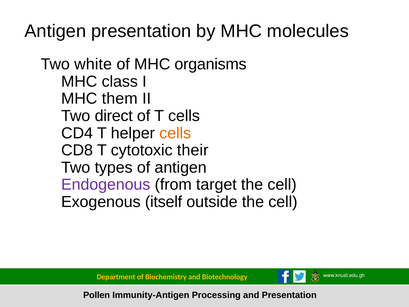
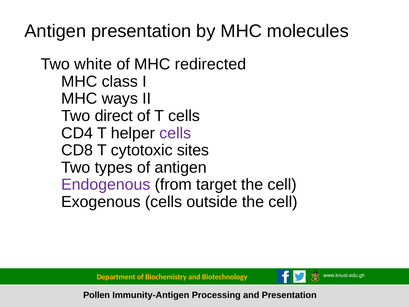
organisms: organisms -> redirected
them: them -> ways
cells at (175, 133) colour: orange -> purple
their: their -> sites
Exogenous itself: itself -> cells
